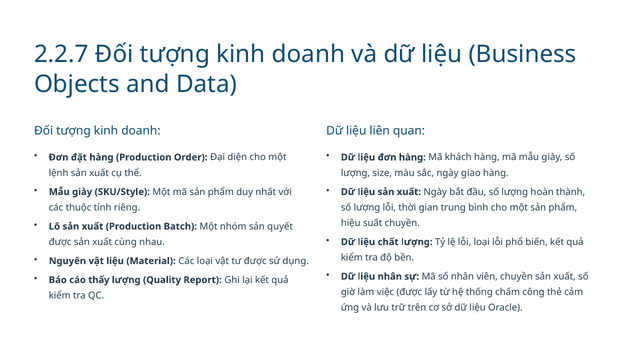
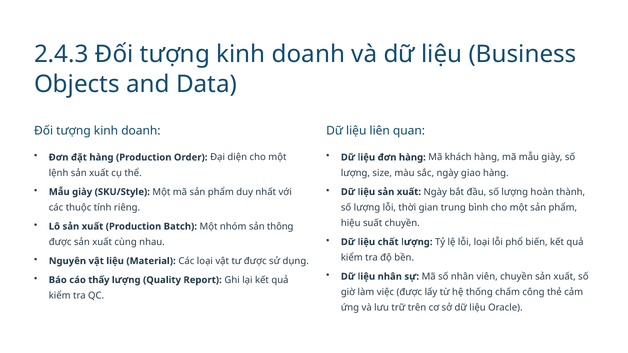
2.2.7: 2.2.7 -> 2.4.3
quyết: quyết -> thông
